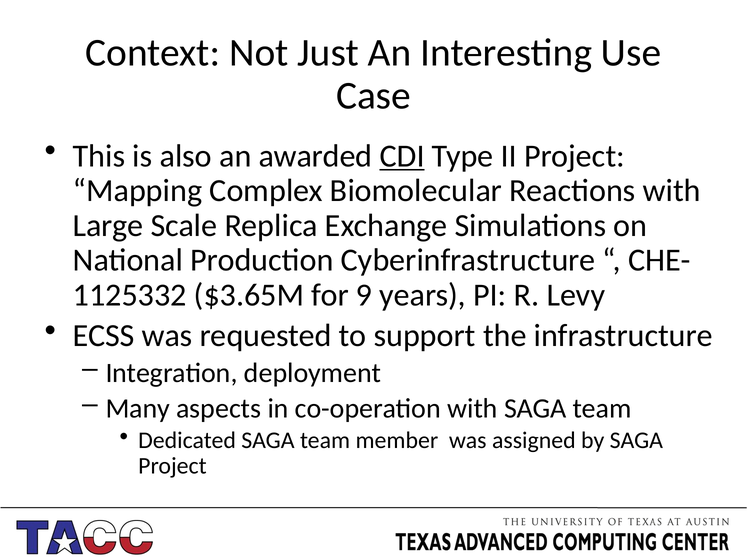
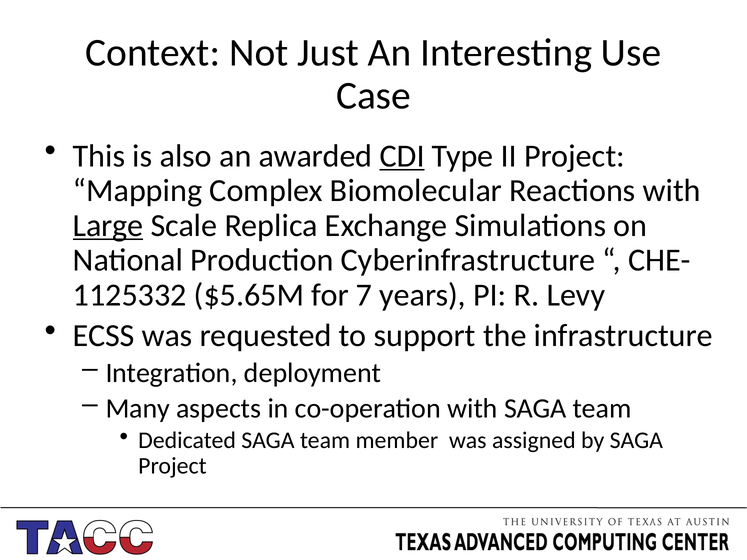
Large underline: none -> present
$3.65M: $3.65M -> $5.65M
9: 9 -> 7
